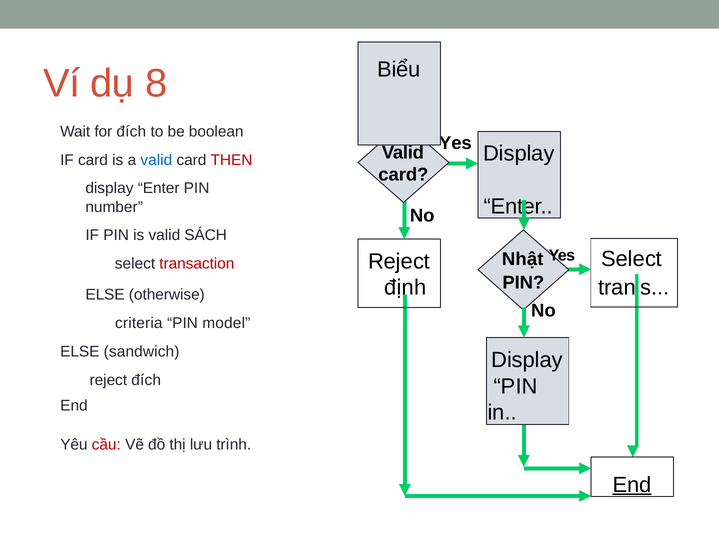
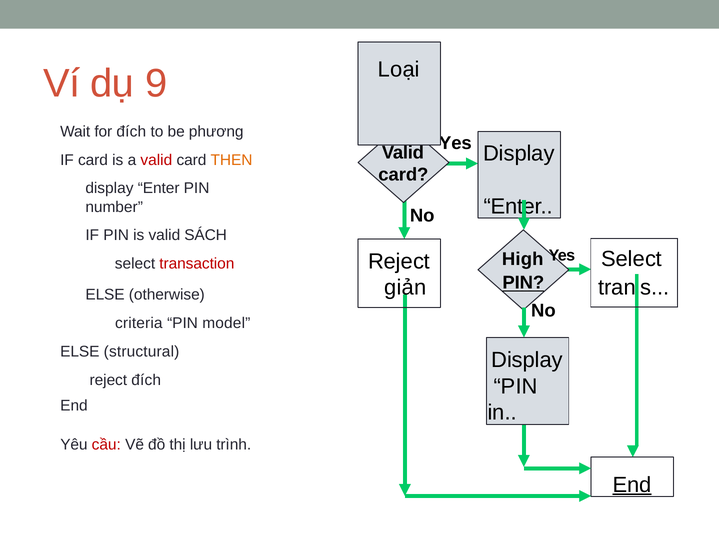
Biểu: Biểu -> Loại
8: 8 -> 9
boolean: boolean -> phương
valid at (156, 160) colour: blue -> red
THEN colour: red -> orange
Nhật: Nhật -> High
PIN at (523, 283) underline: none -> present
định: định -> giản
sandwich: sandwich -> structural
